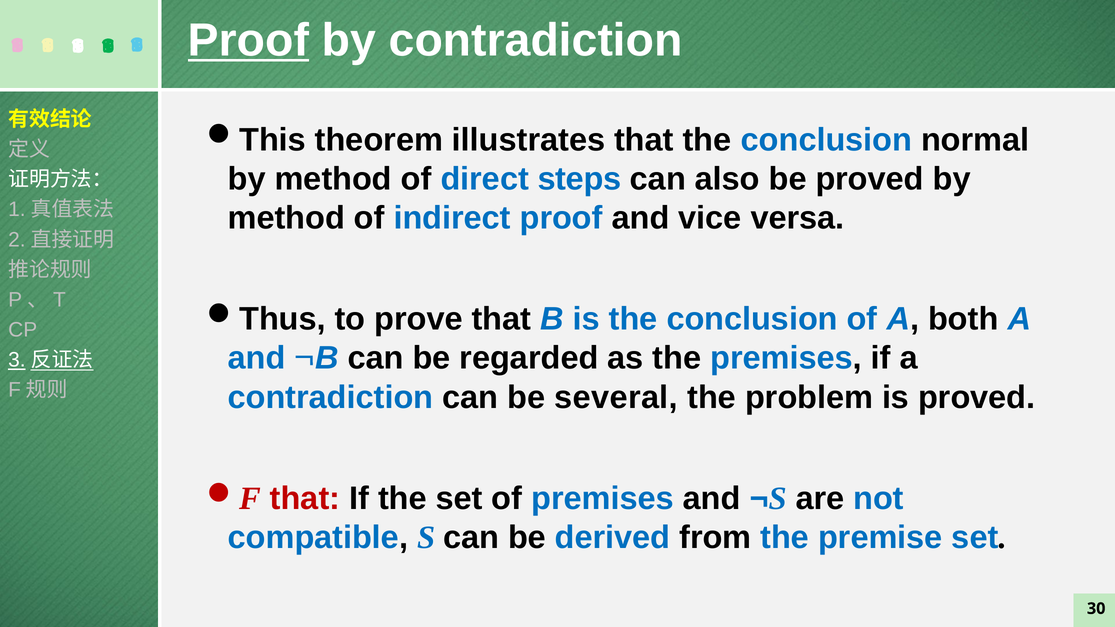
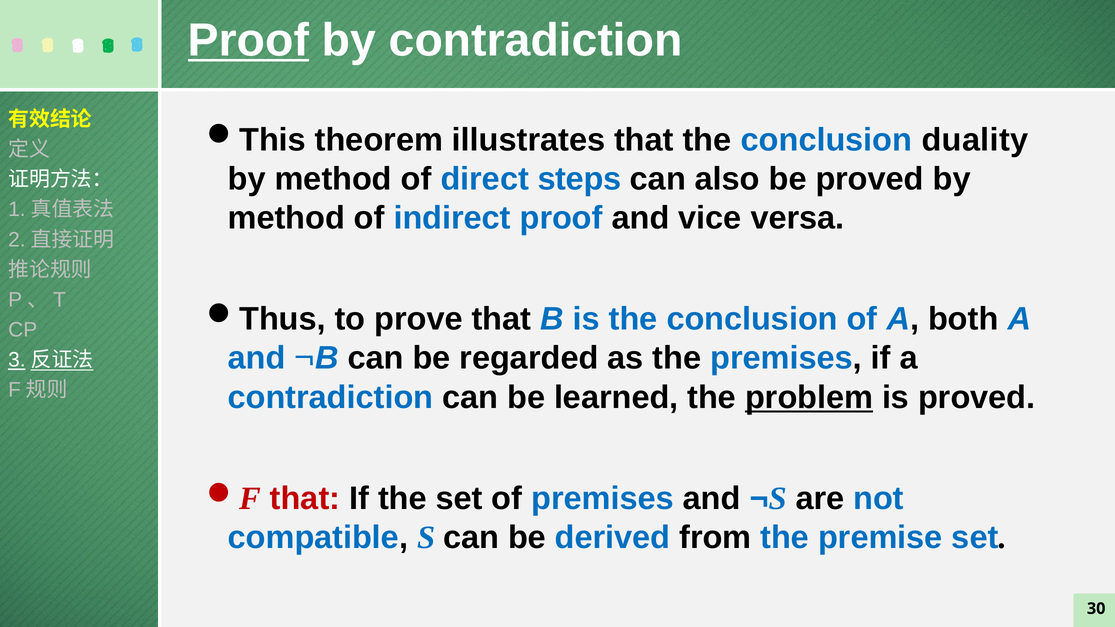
normal: normal -> duality
several: several -> learned
problem underline: none -> present
